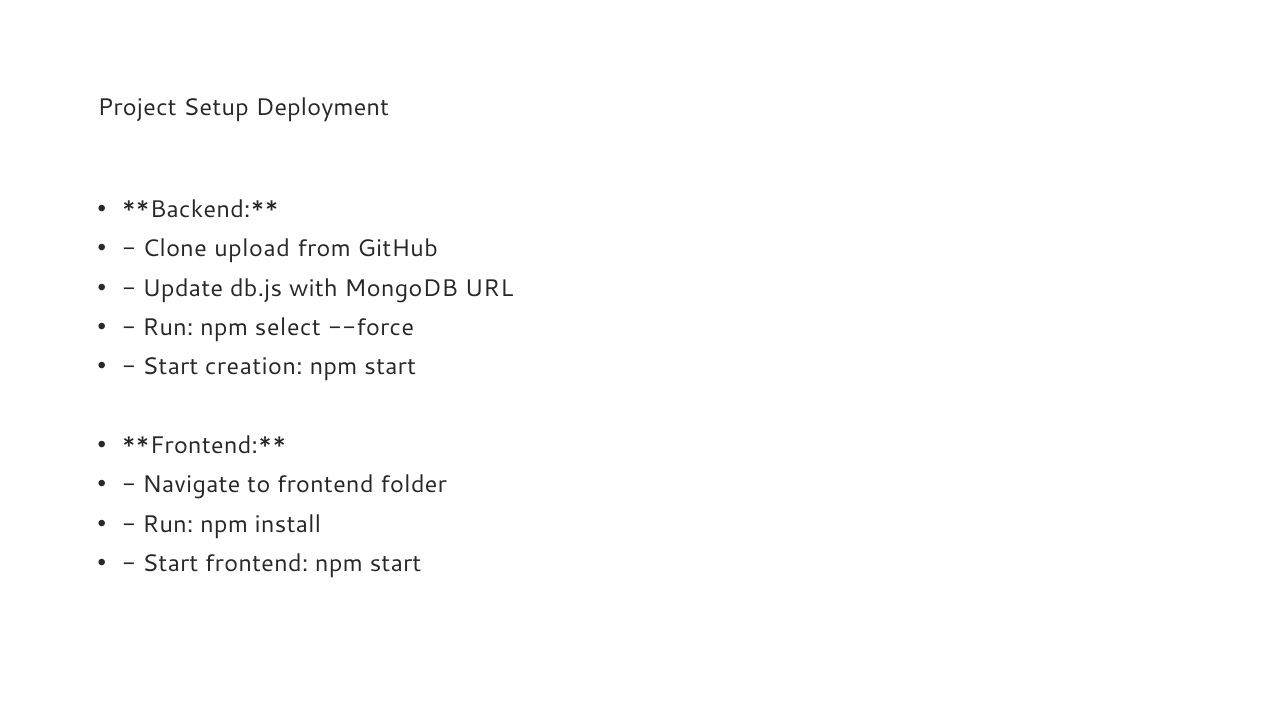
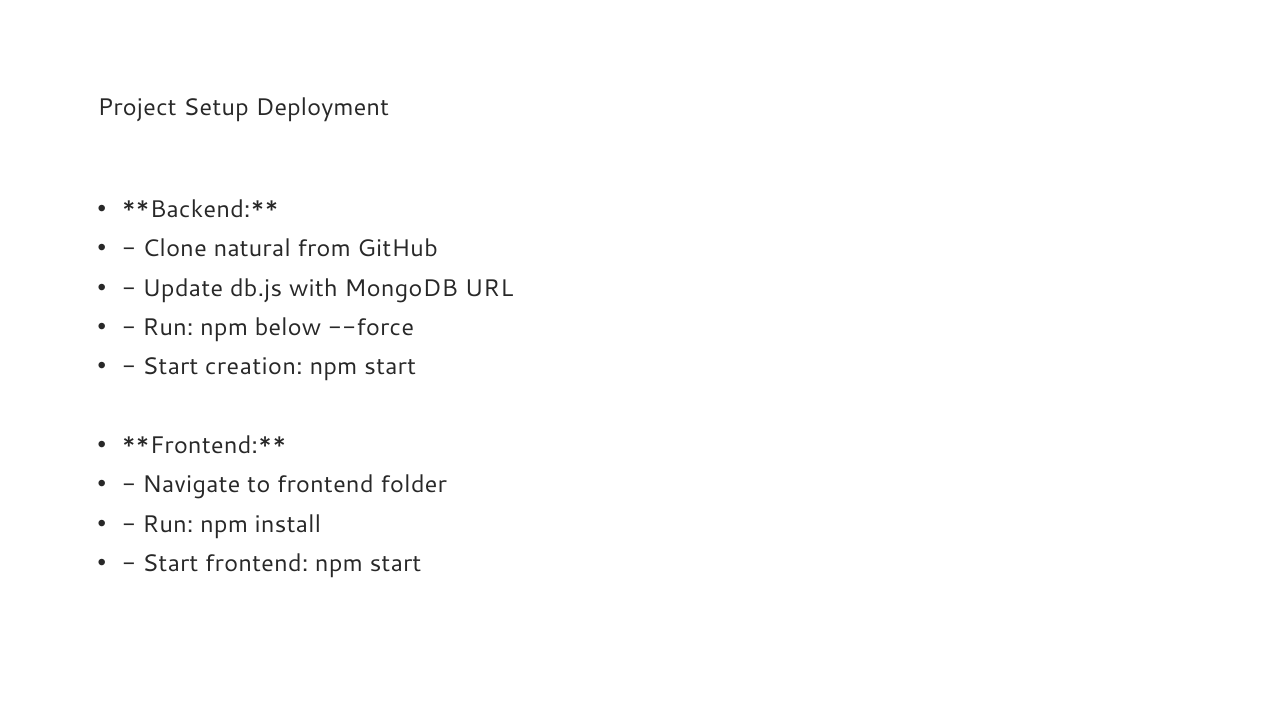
upload: upload -> natural
select: select -> below
